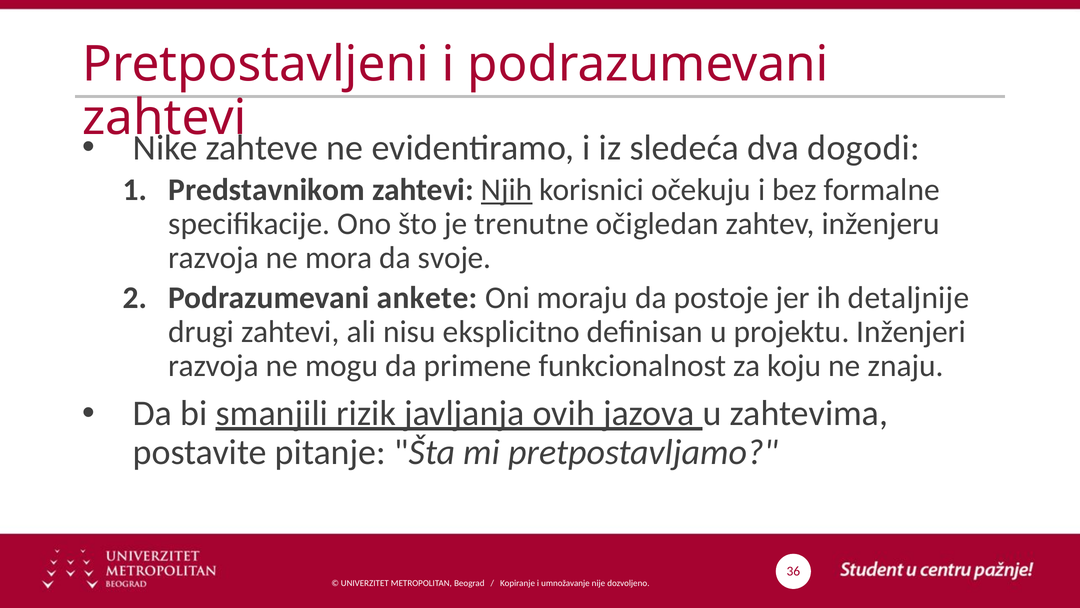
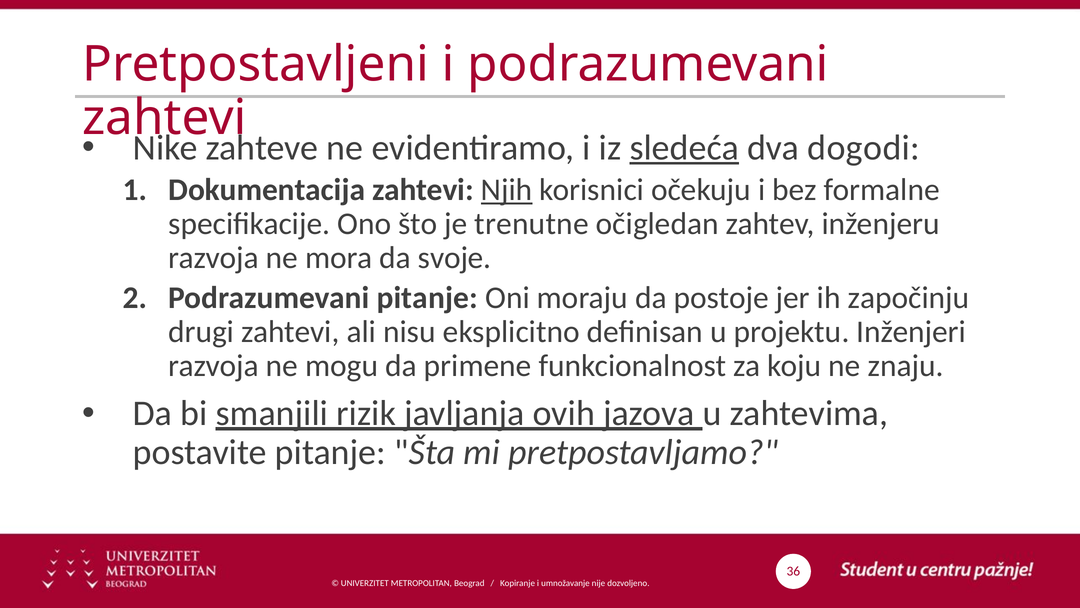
sledeća underline: none -> present
Predstavnikom: Predstavnikom -> Dokumentacija
Podrazumevani ankete: ankete -> pitanje
detaljnije: detaljnije -> započinju
